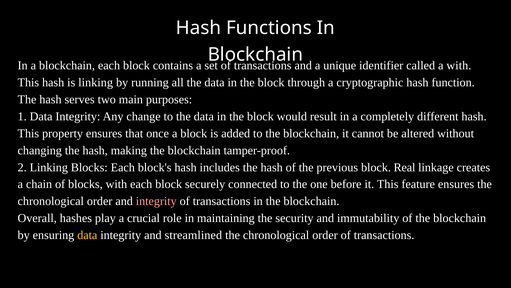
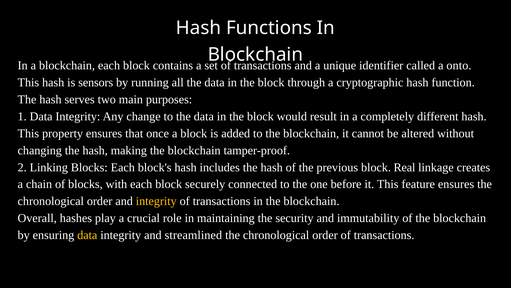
a with: with -> onto
is linking: linking -> sensors
integrity at (156, 201) colour: pink -> yellow
